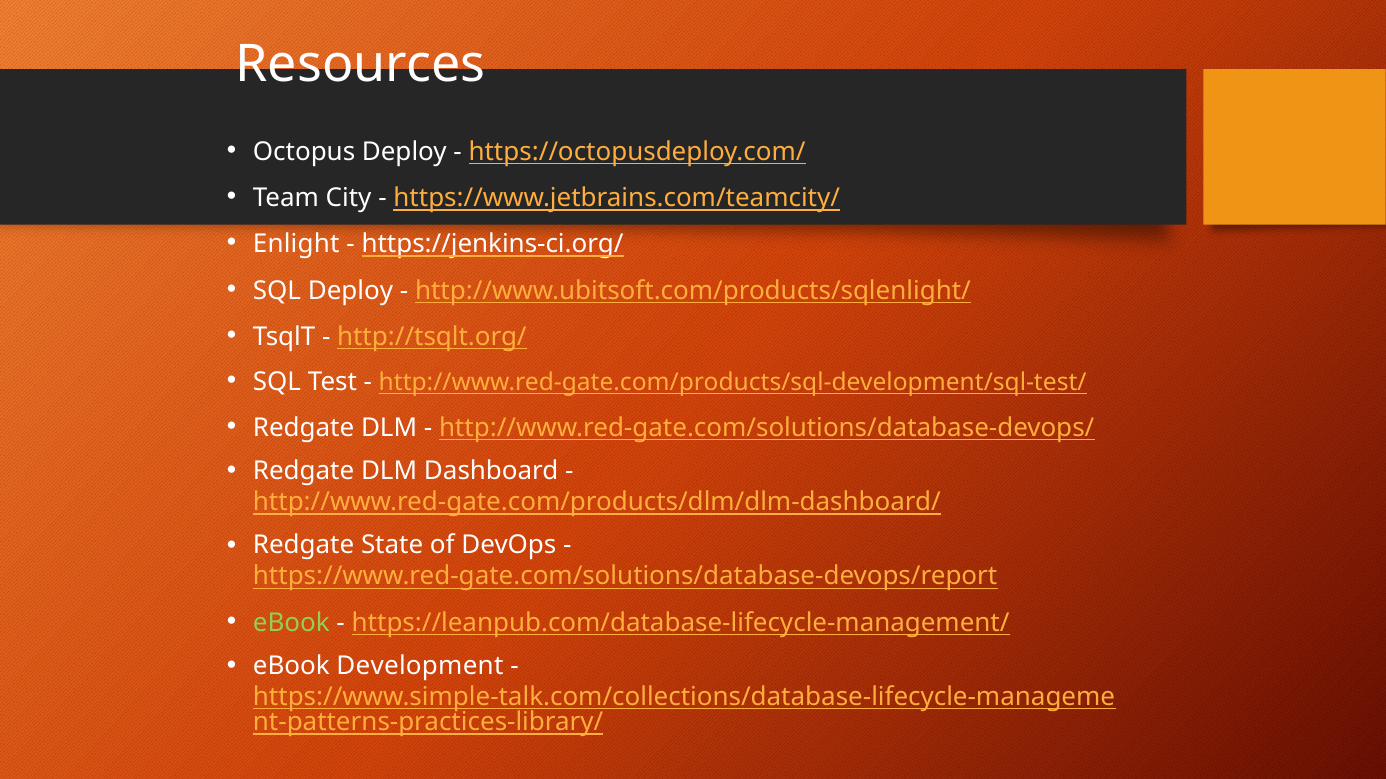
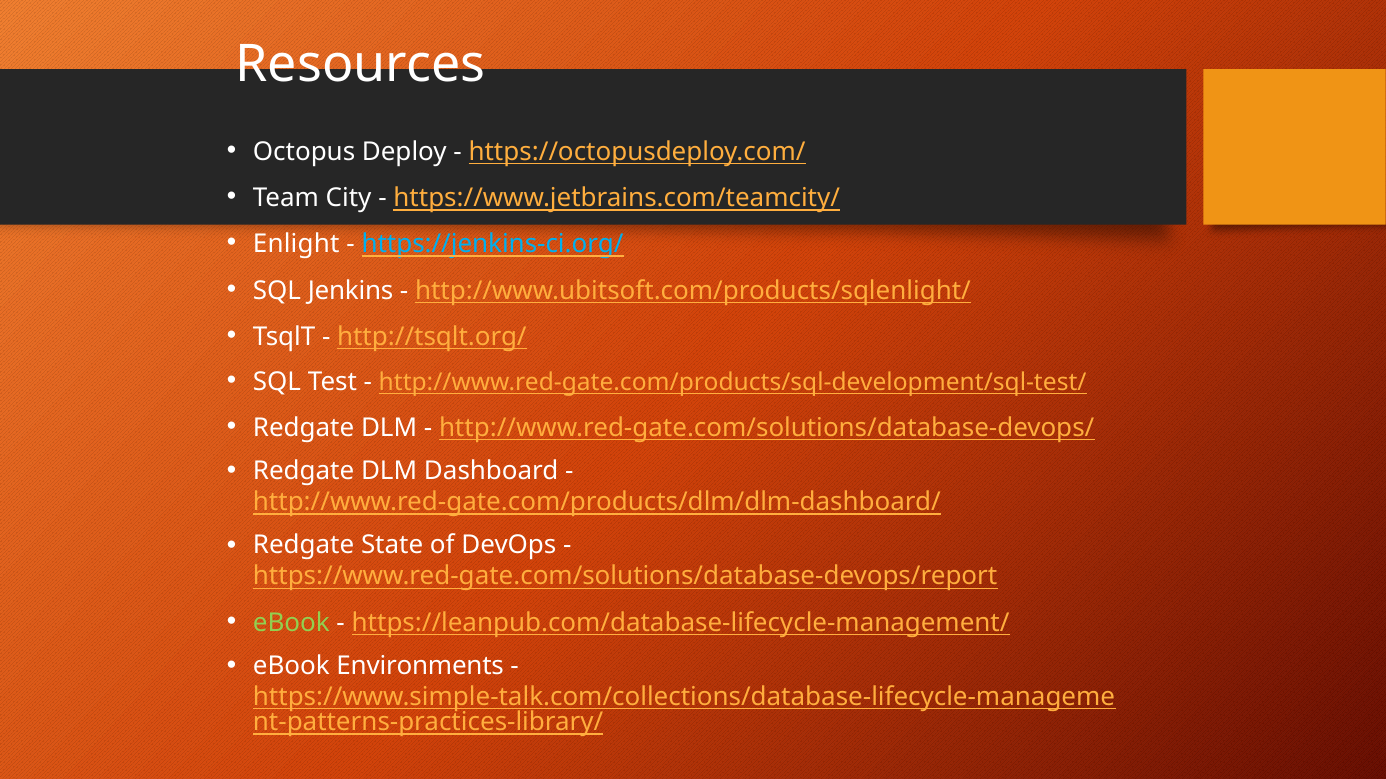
https://jenkins-ci.org/ colour: white -> light blue
SQL Deploy: Deploy -> Jenkins
Development: Development -> Environments
